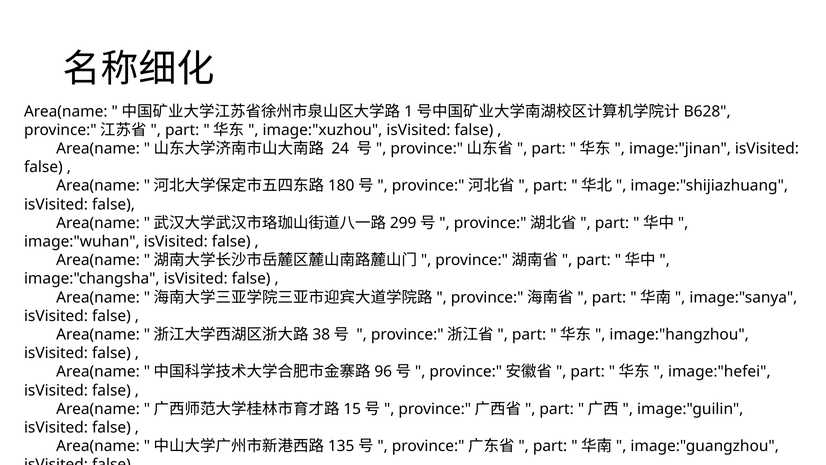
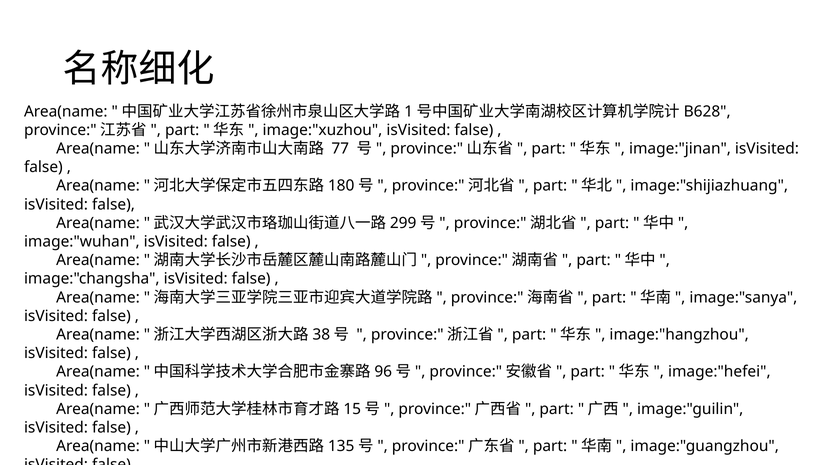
24: 24 -> 77
